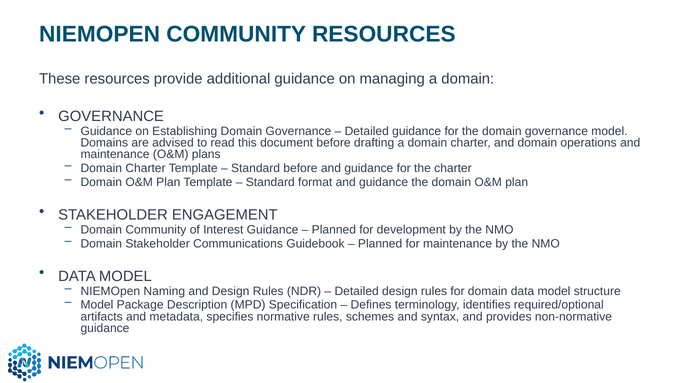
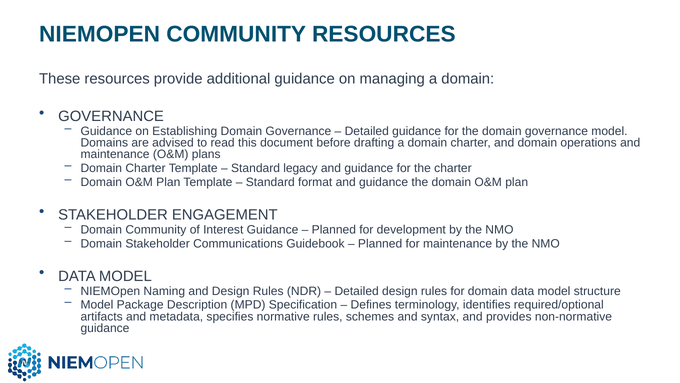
Standard before: before -> legacy
